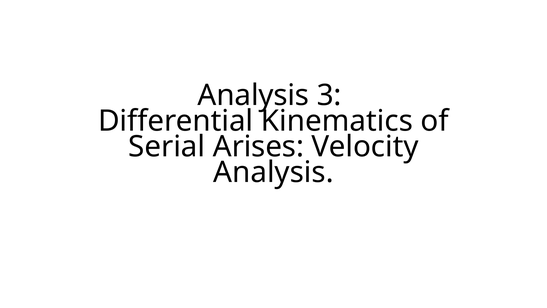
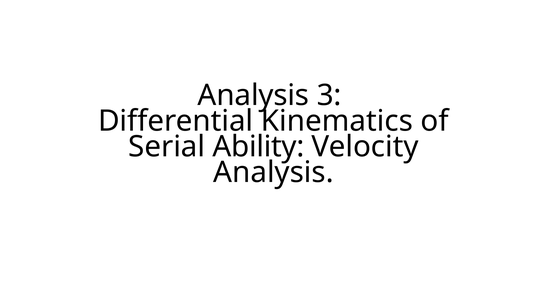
Arises: Arises -> Ability
